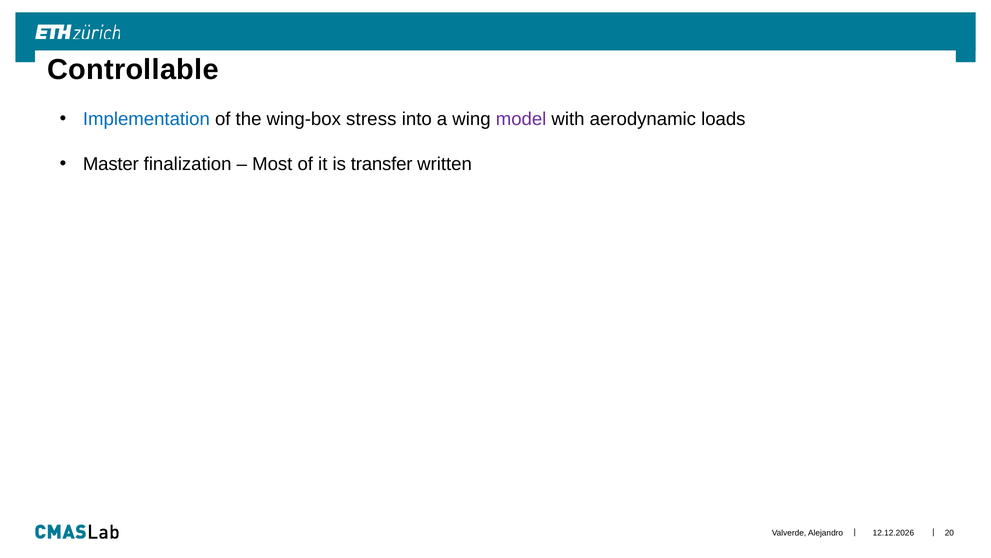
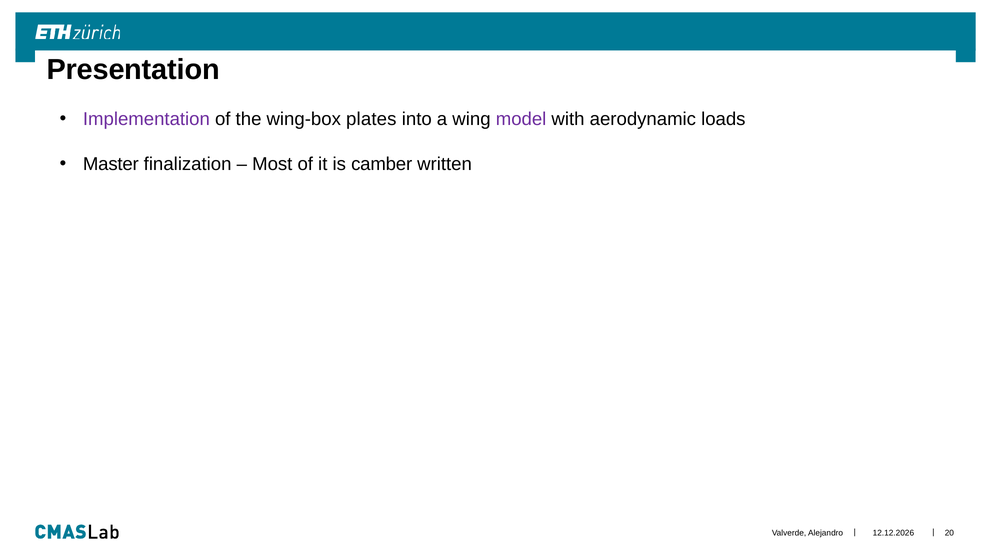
Controllable: Controllable -> Presentation
Implementation colour: blue -> purple
stress: stress -> plates
transfer: transfer -> camber
